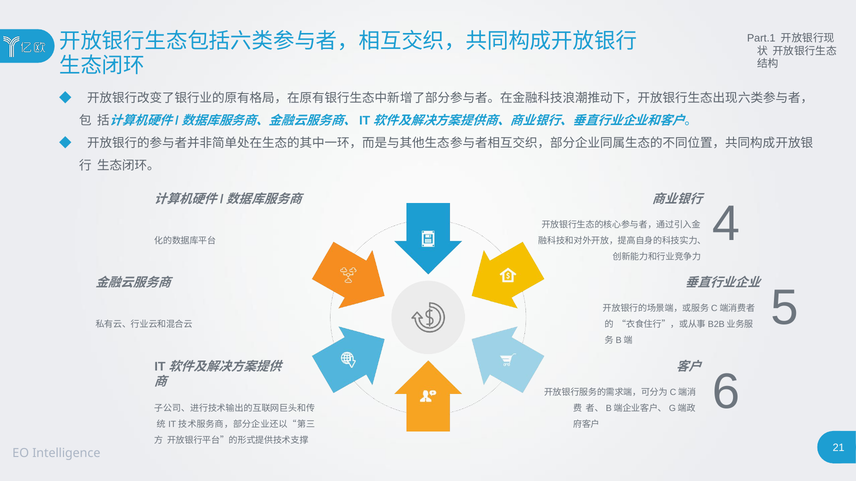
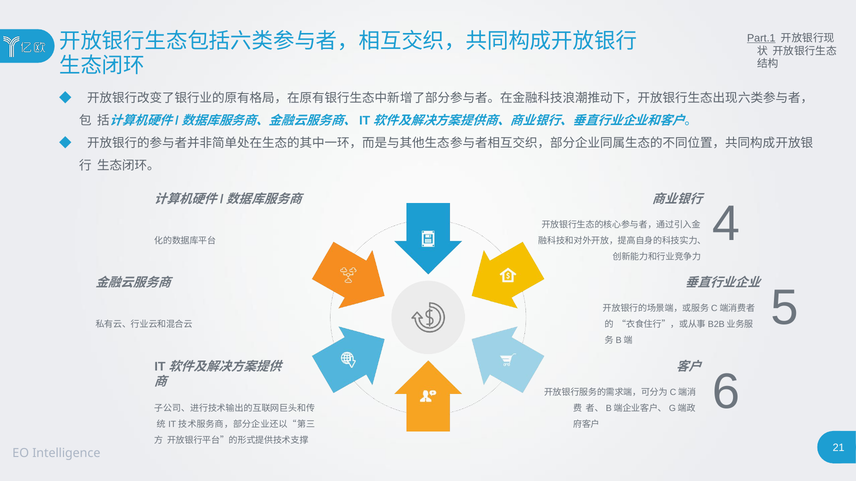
Part.1 underline: none -> present
